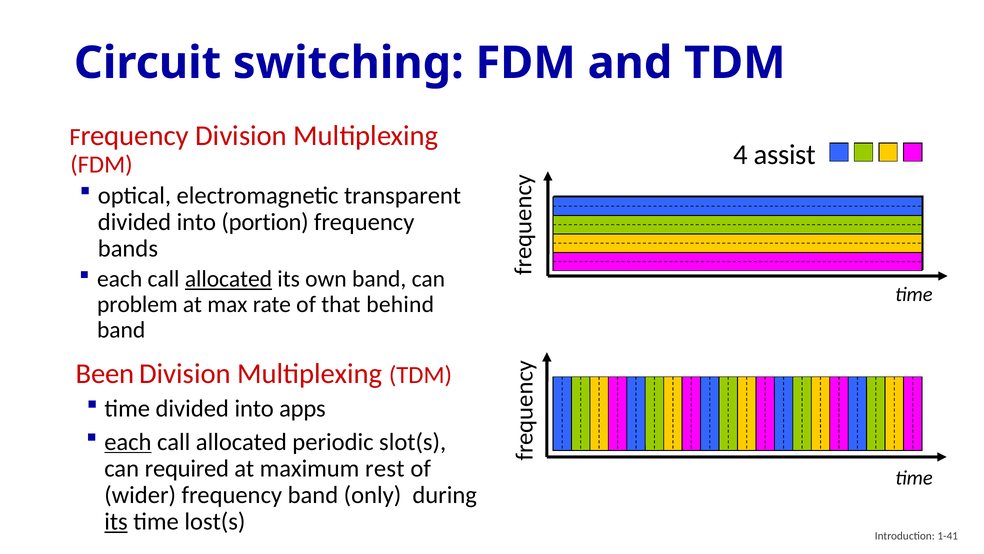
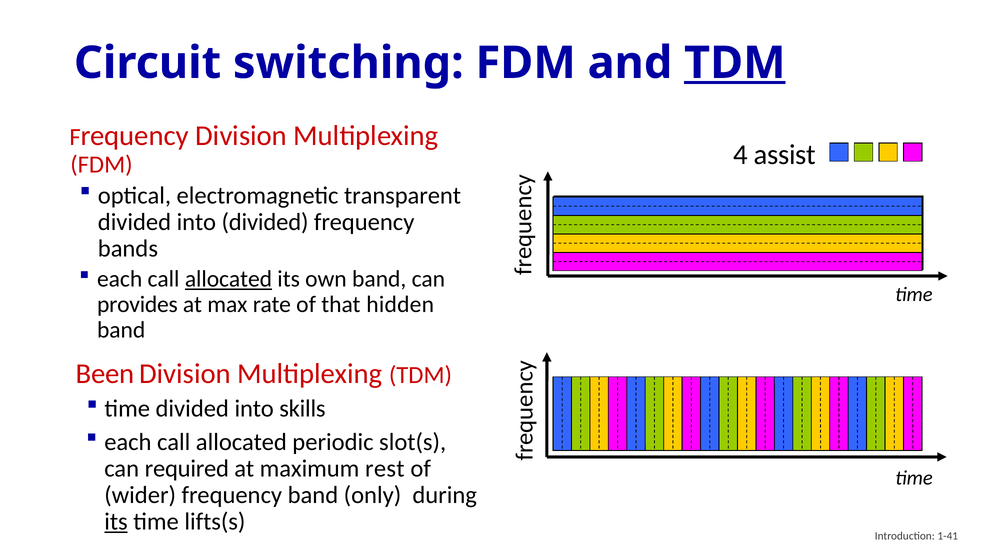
TDM at (735, 63) underline: none -> present
into portion: portion -> divided
problem: problem -> provides
behind: behind -> hidden
apps: apps -> skills
each at (128, 442) underline: present -> none
lost(s: lost(s -> lifts(s
